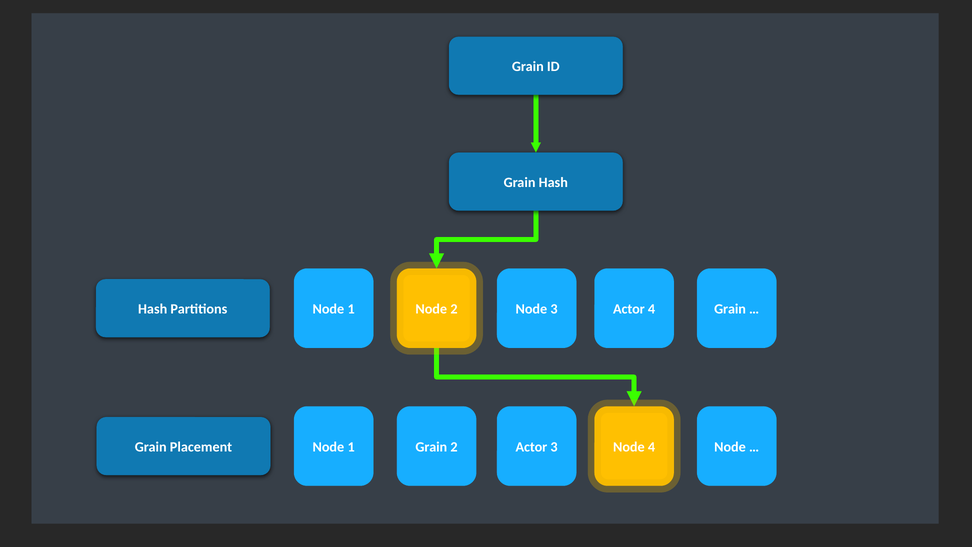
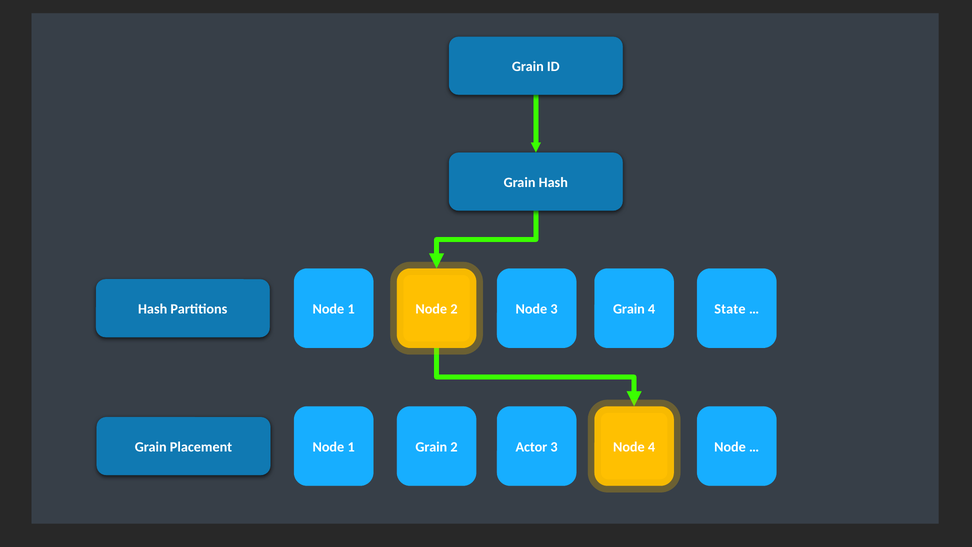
3 Actor: Actor -> Grain
4 Grain: Grain -> State
